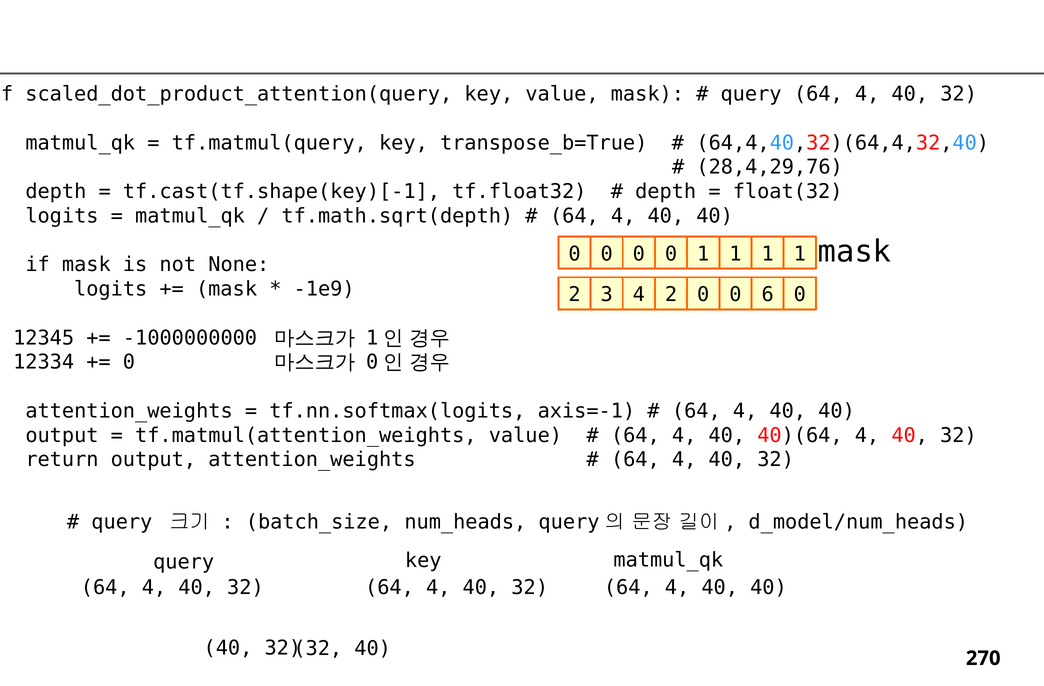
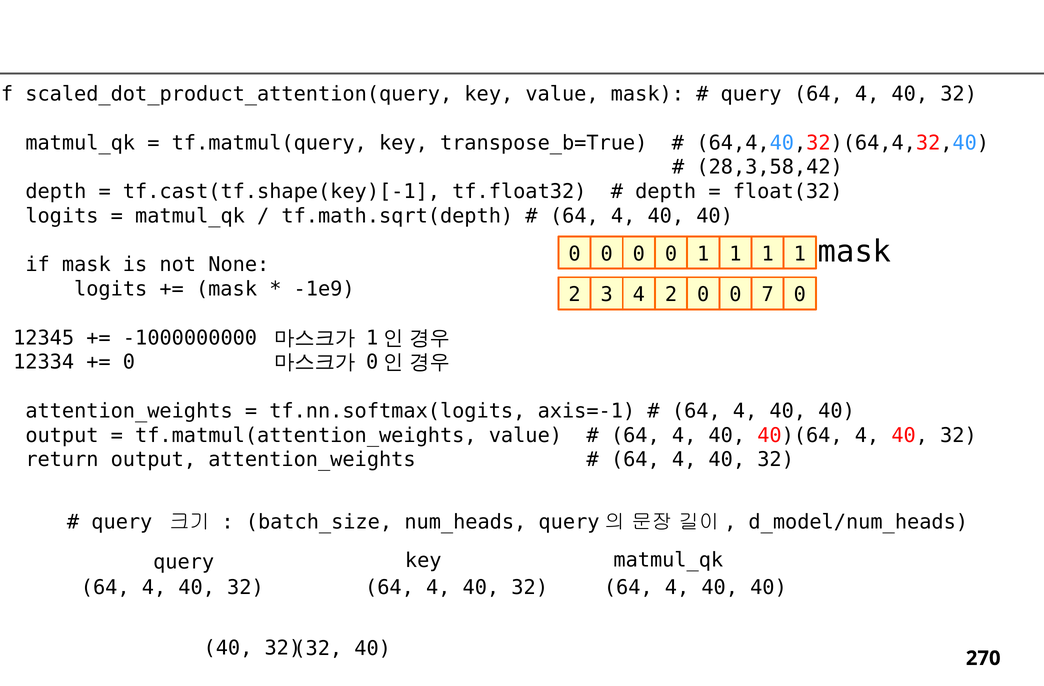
28,4,29,76: 28,4,29,76 -> 28,3,58,42
6: 6 -> 7
